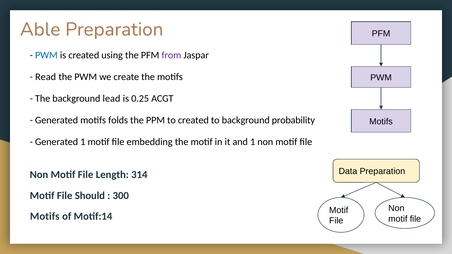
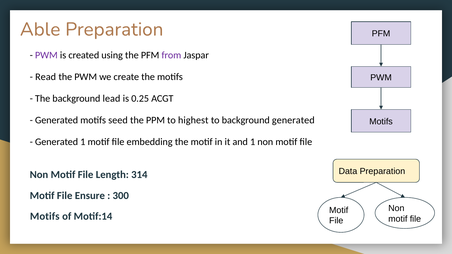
PWM at (46, 55) colour: blue -> purple
folds: folds -> seed
to created: created -> highest
background probability: probability -> generated
Should: Should -> Ensure
